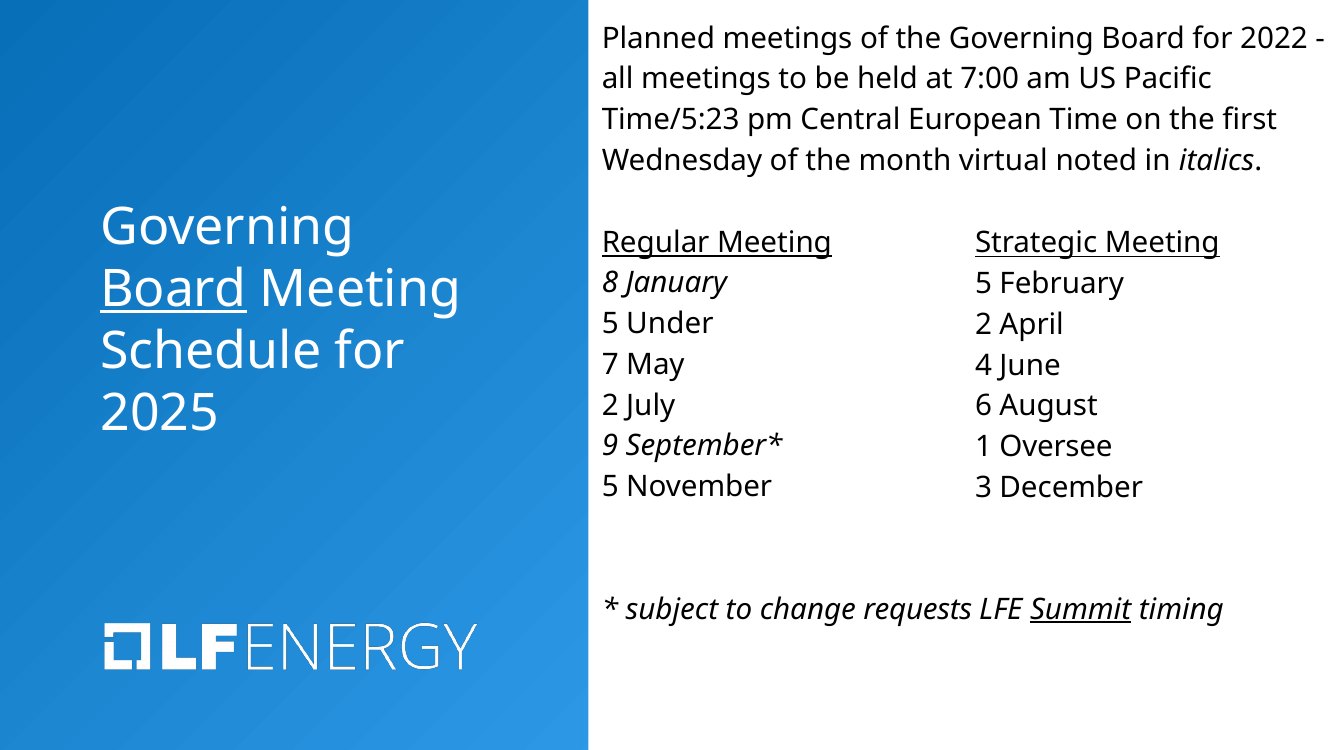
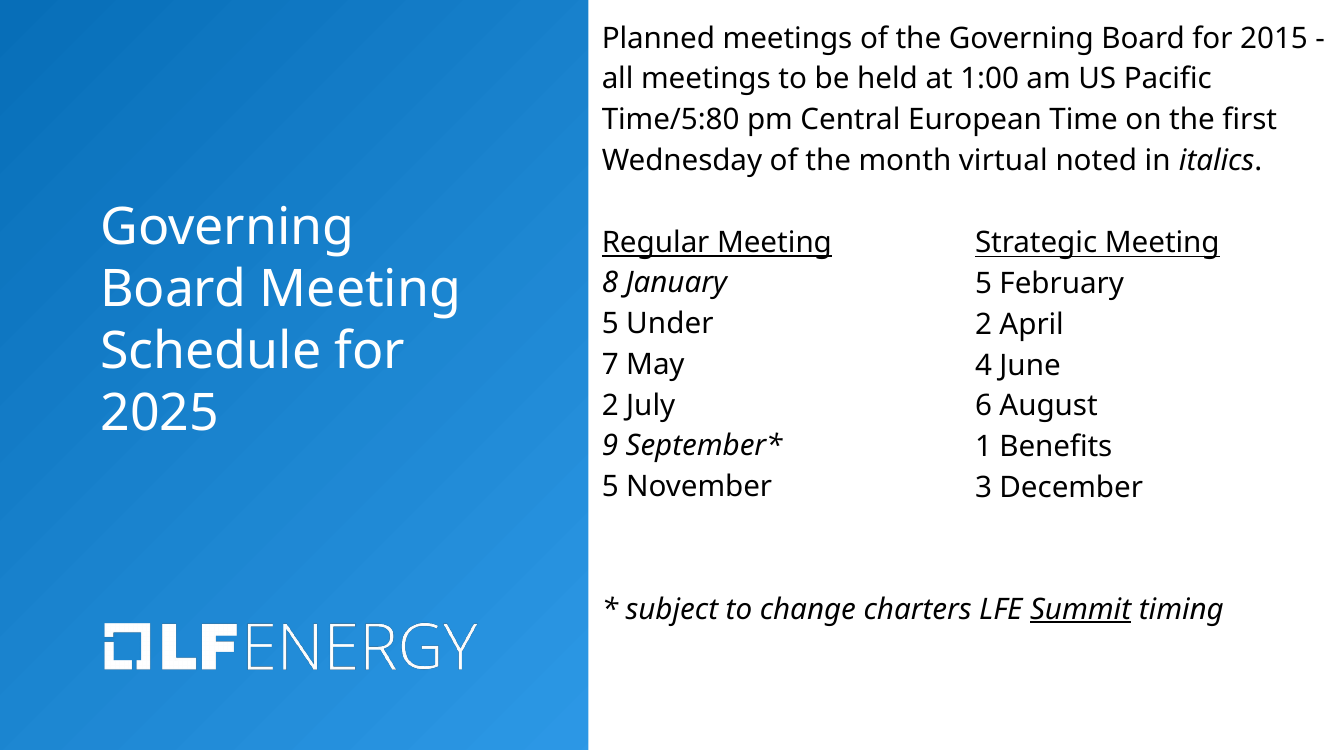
2022: 2022 -> 2015
7:00: 7:00 -> 1:00
Time/5:23: Time/5:23 -> Time/5:80
Board at (174, 289) underline: present -> none
Oversee: Oversee -> Benefits
requests: requests -> charters
